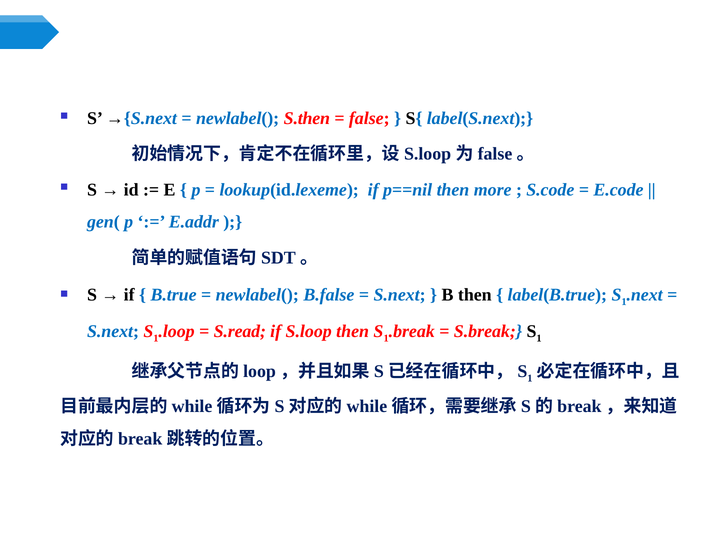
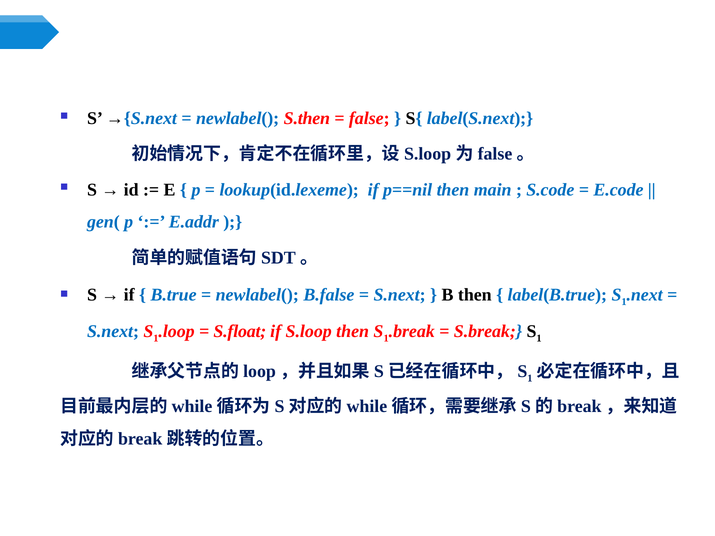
more: more -> main
S.read: S.read -> S.float
